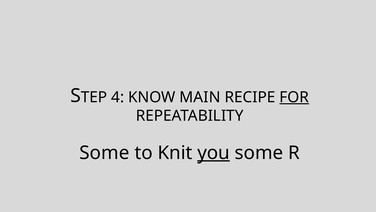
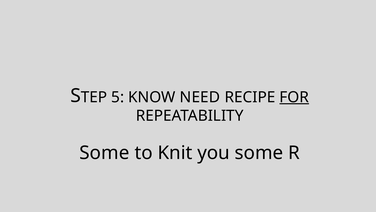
4: 4 -> 5
MAIN: MAIN -> NEED
you underline: present -> none
